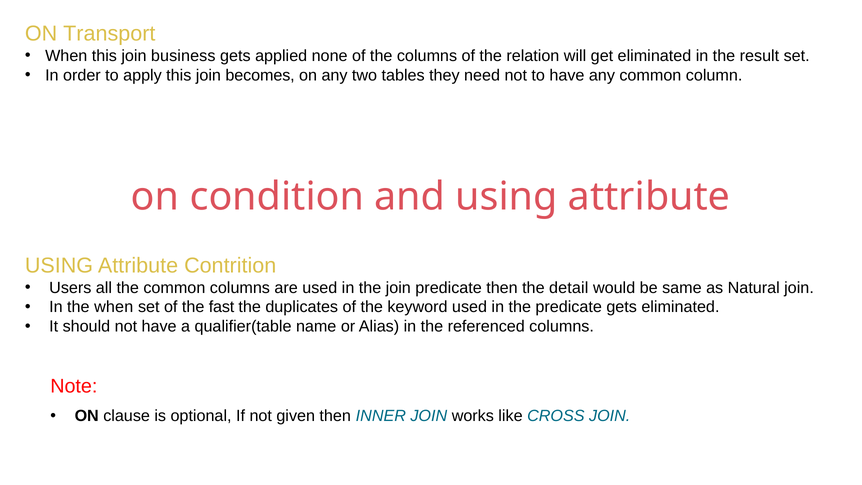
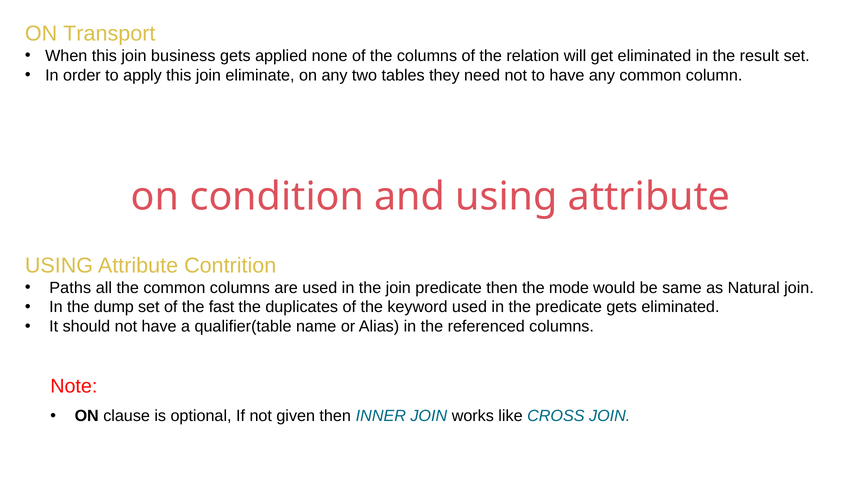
becomes: becomes -> eliminate
Users: Users -> Paths
detail: detail -> mode
the when: when -> dump
